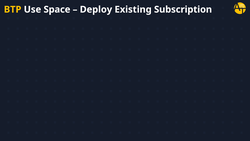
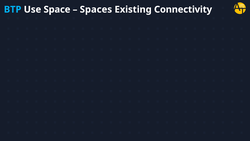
BTP colour: yellow -> light blue
Deploy: Deploy -> Spaces
Subscription: Subscription -> Connectivity
